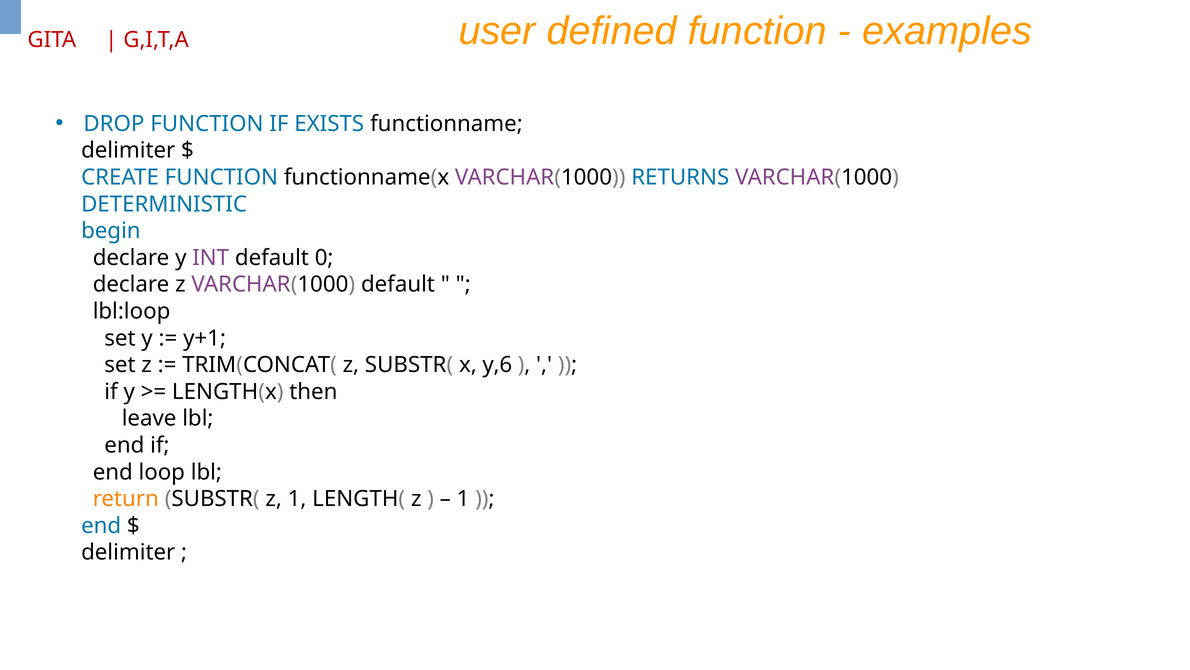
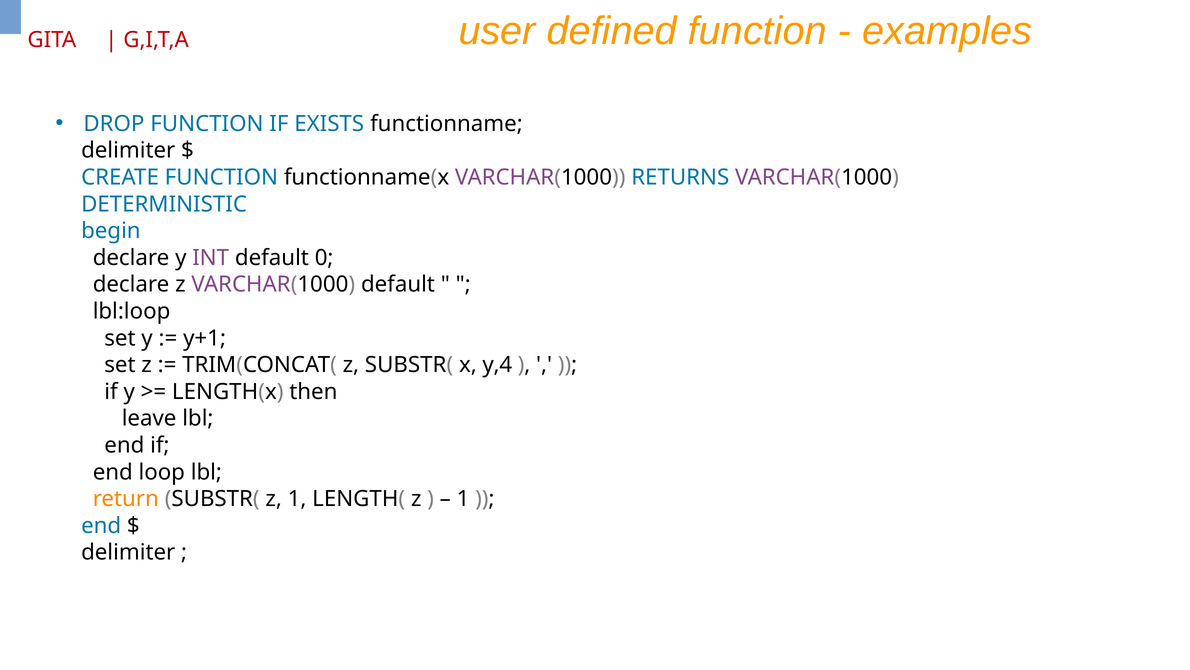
y,6: y,6 -> y,4
